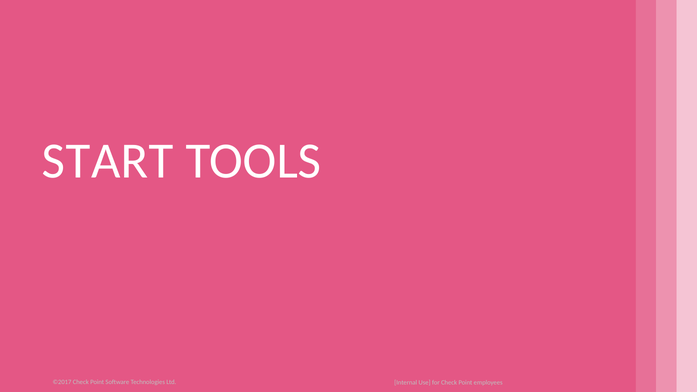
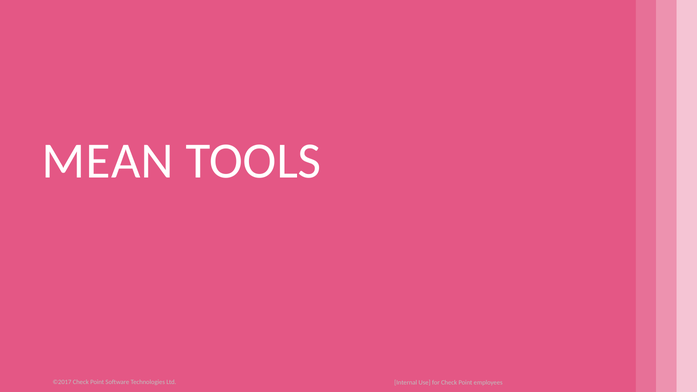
START: START -> MEAN
